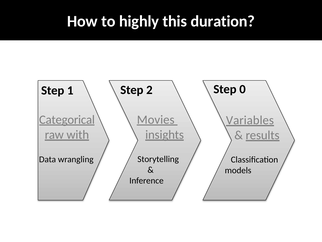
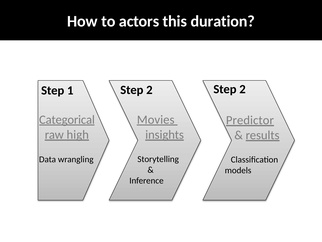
highly: highly -> actors
2 Step 0: 0 -> 2
Variables: Variables -> Predictor
with: with -> high
